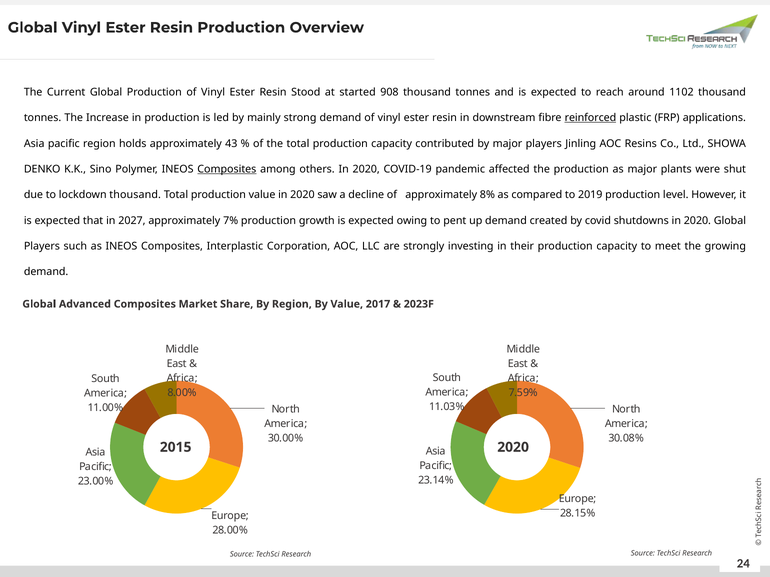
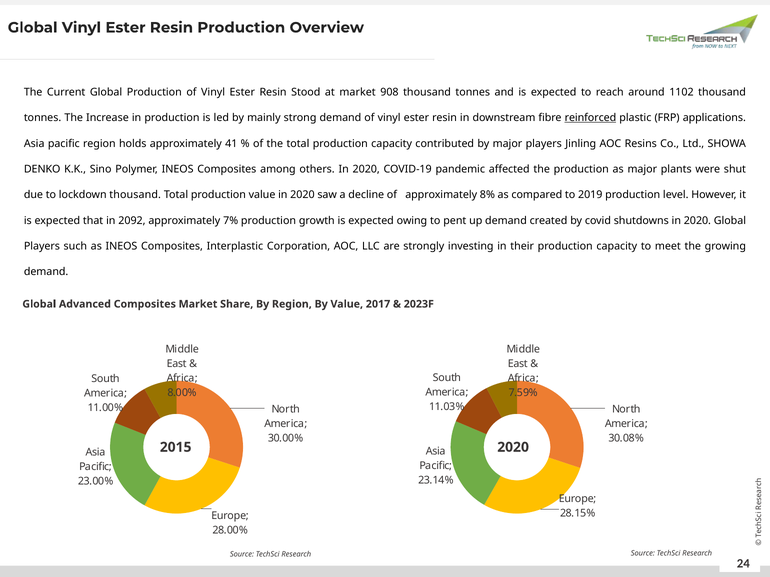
at started: started -> market
43: 43 -> 41
Composites at (227, 169) underline: present -> none
2027: 2027 -> 2092
